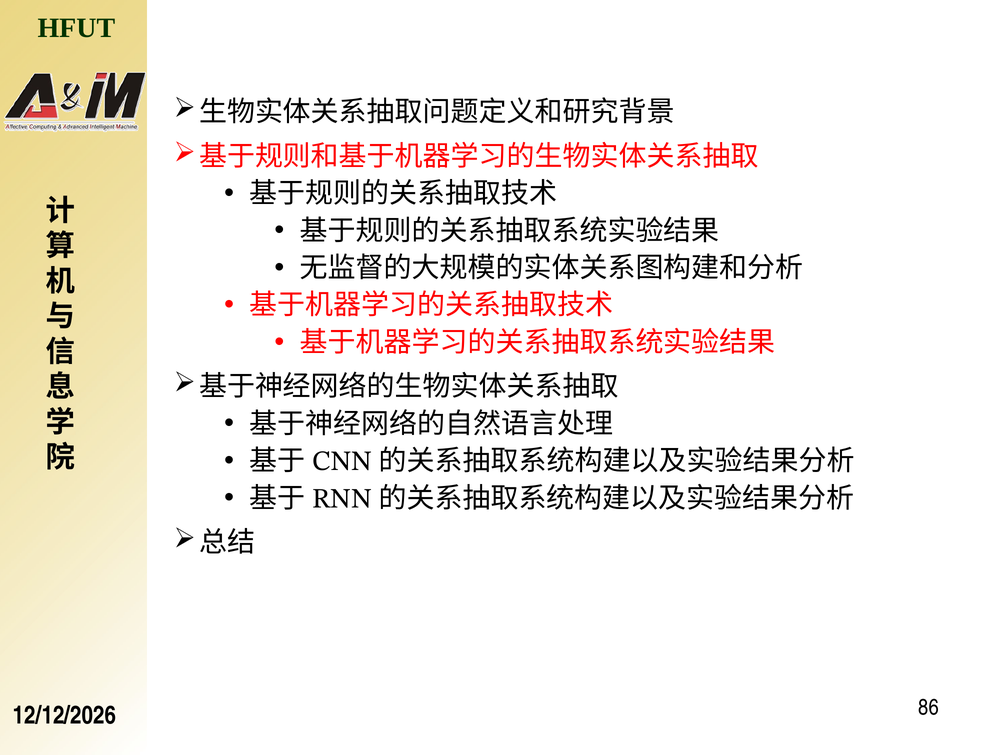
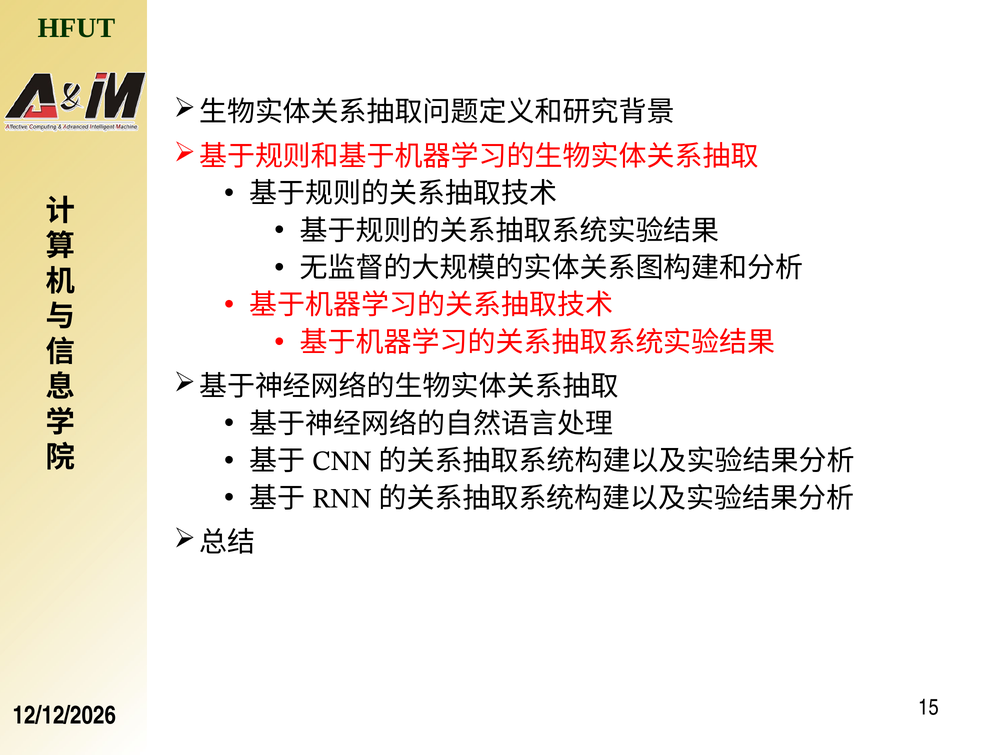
86: 86 -> 15
